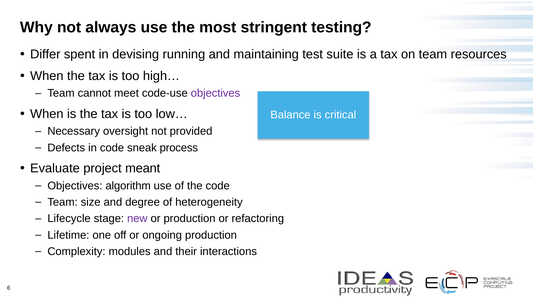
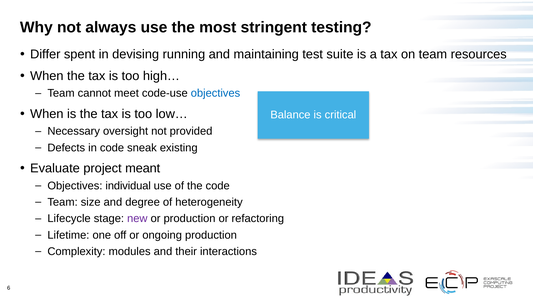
objectives at (215, 93) colour: purple -> blue
process: process -> existing
algorithm: algorithm -> individual
